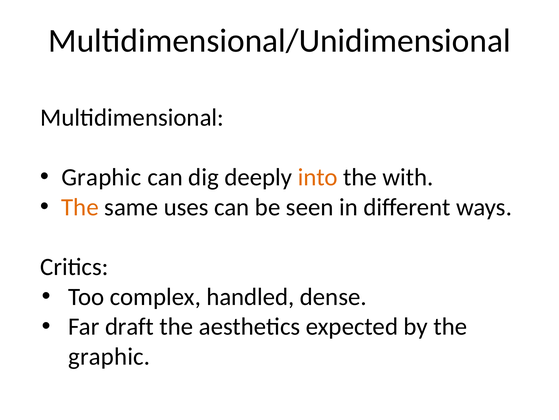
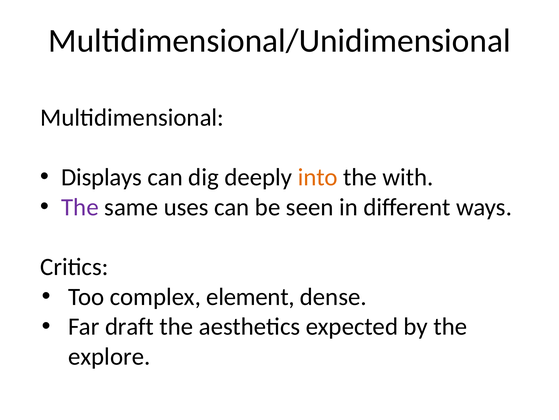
Graphic at (101, 177): Graphic -> Displays
The at (80, 207) colour: orange -> purple
handled: handled -> element
graphic at (109, 356): graphic -> explore
